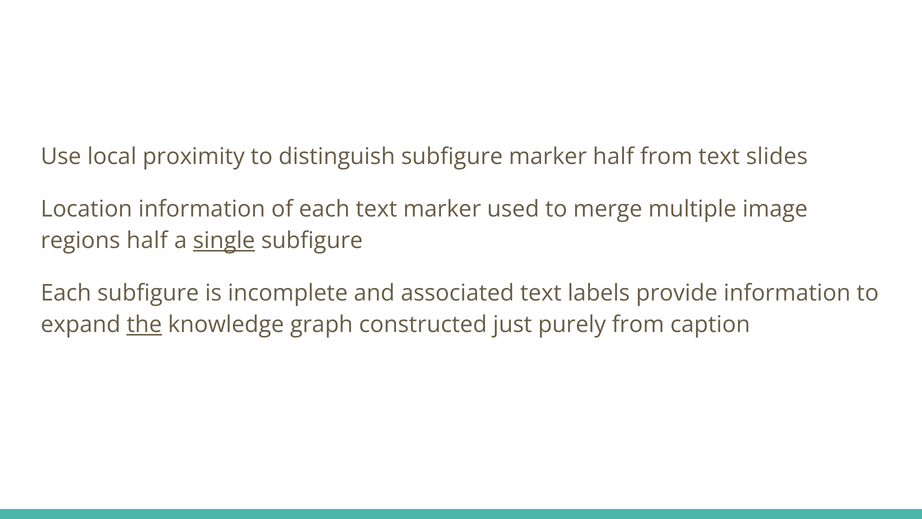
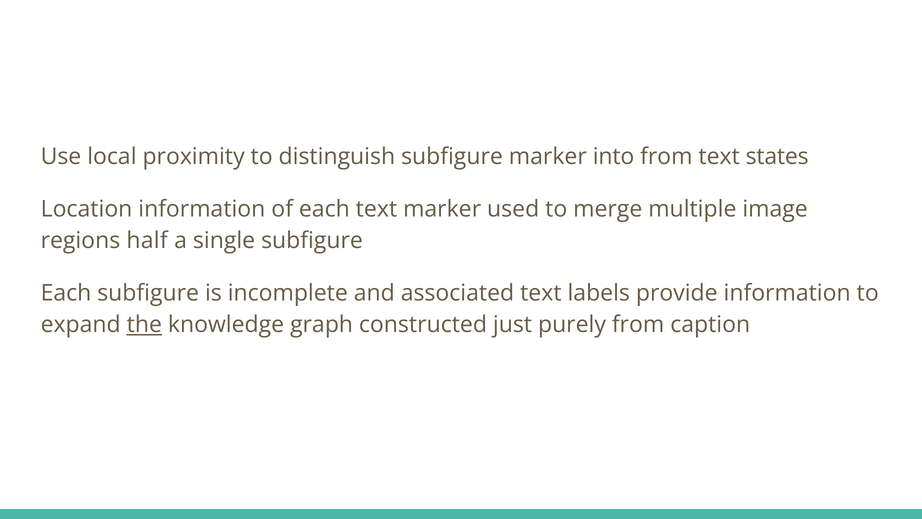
marker half: half -> into
slides: slides -> states
single underline: present -> none
